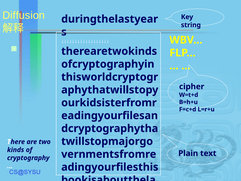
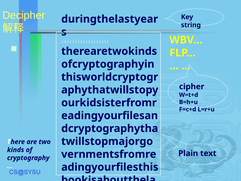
Diffusion: Diffusion -> Decipher
